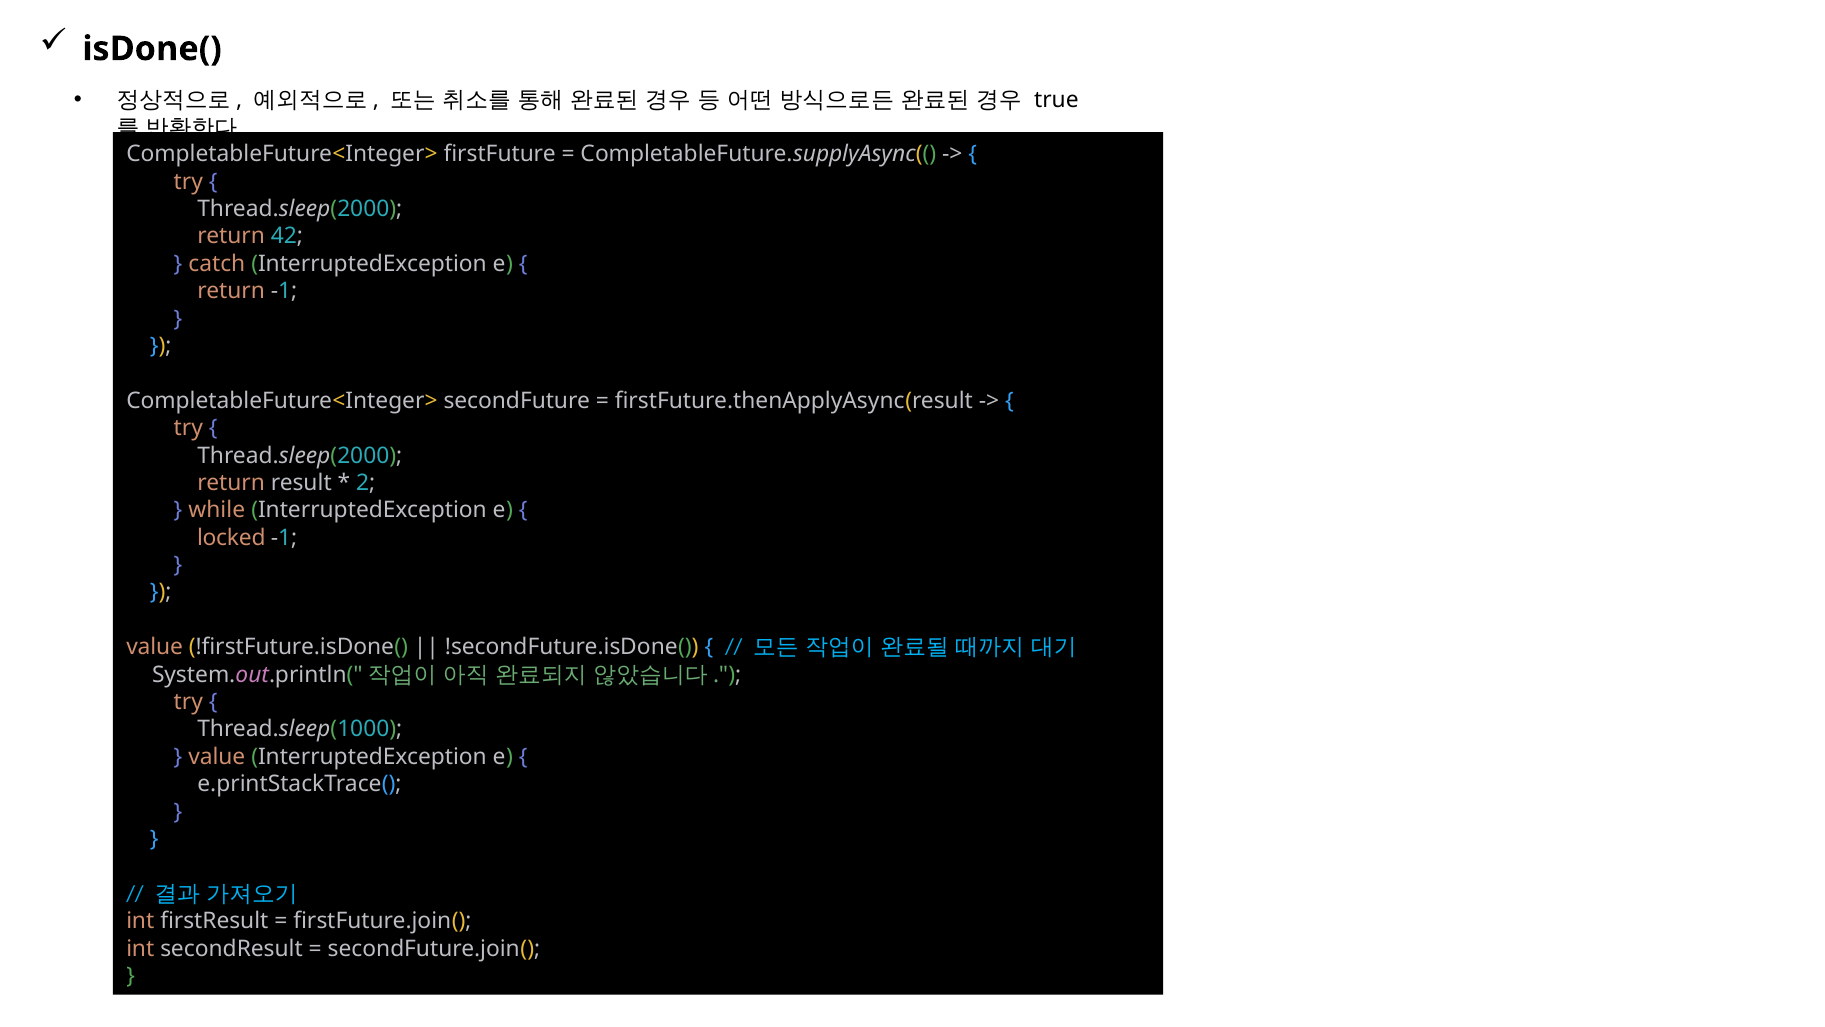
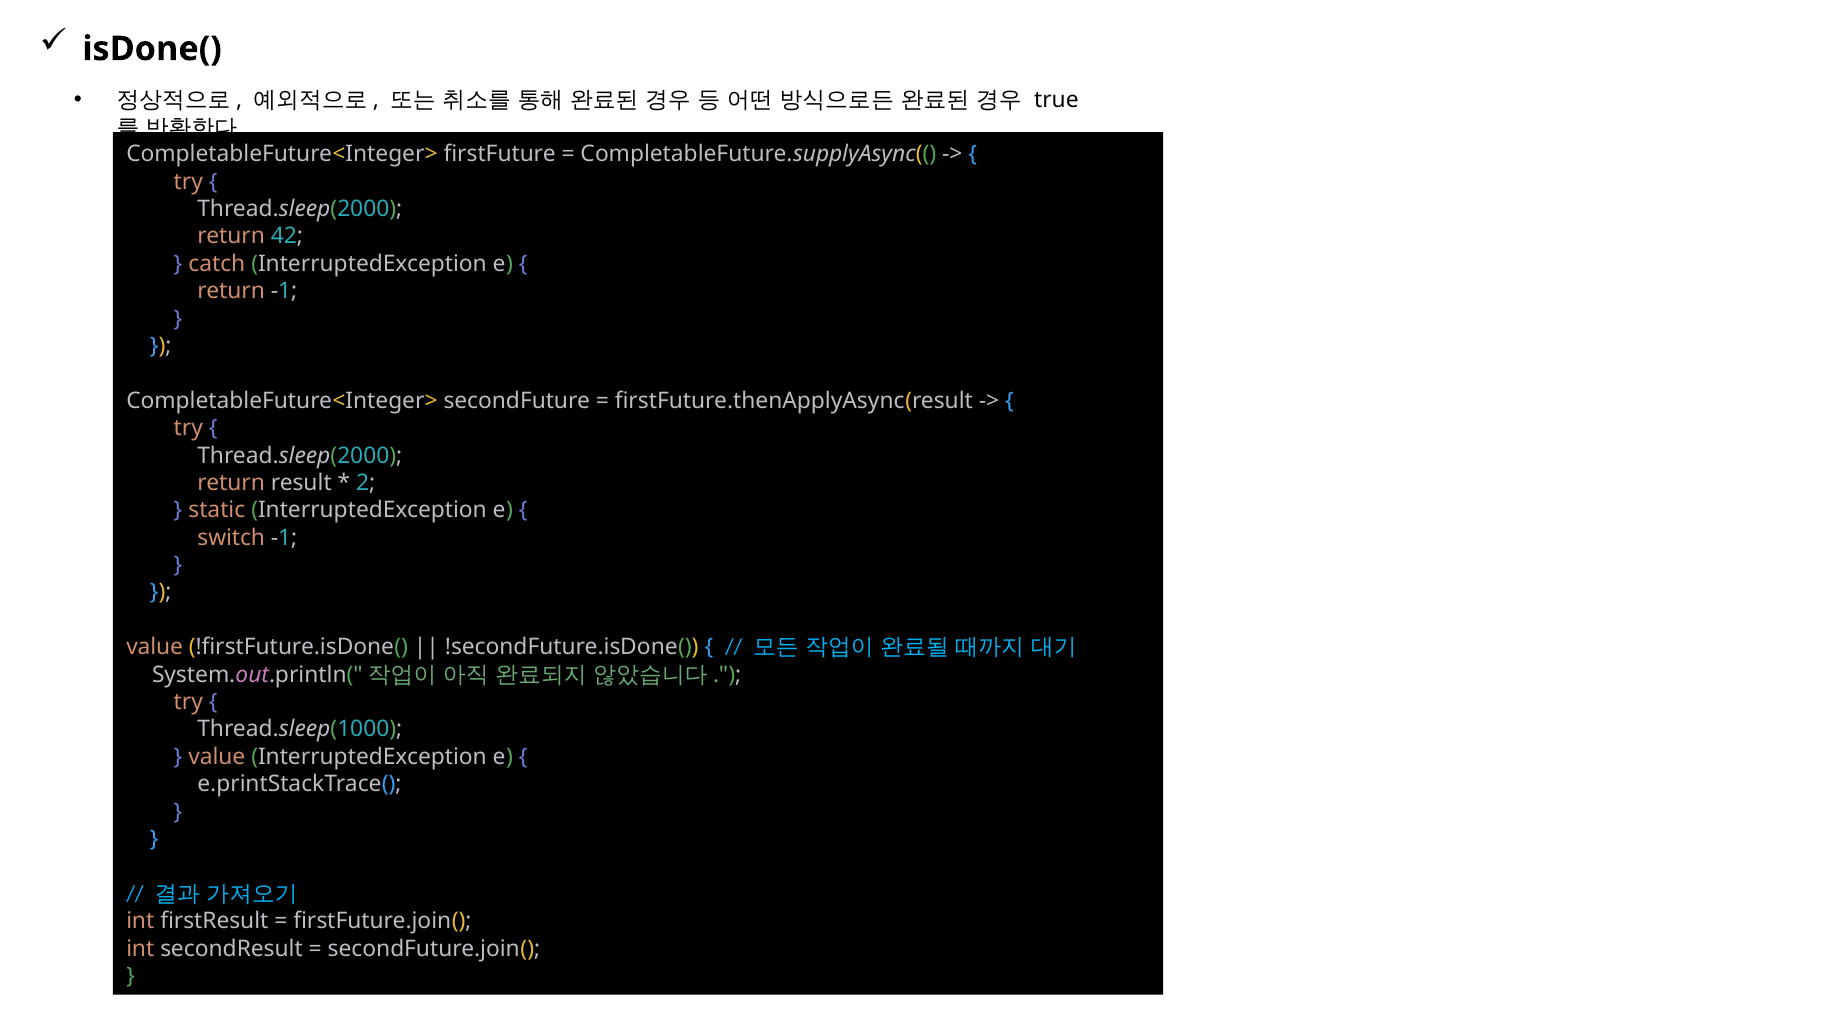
while: while -> static
locked: locked -> switch
